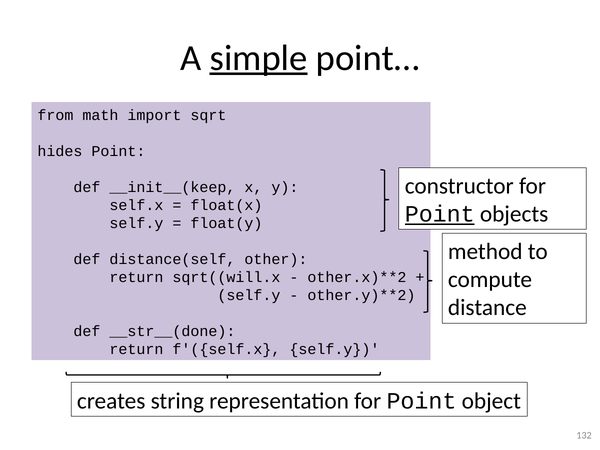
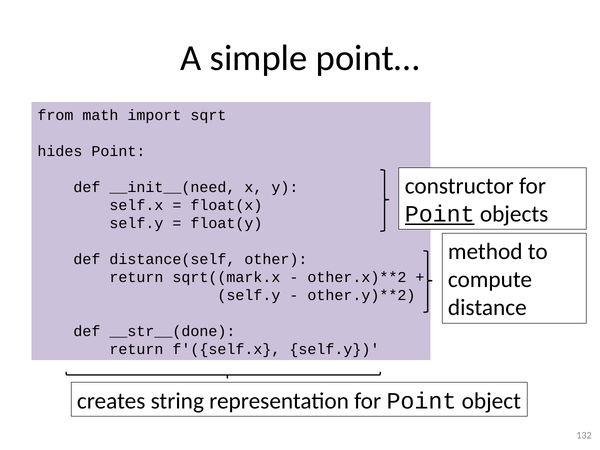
simple underline: present -> none
__init__(keep: __init__(keep -> __init__(need
sqrt((will.x: sqrt((will.x -> sqrt((mark.x
